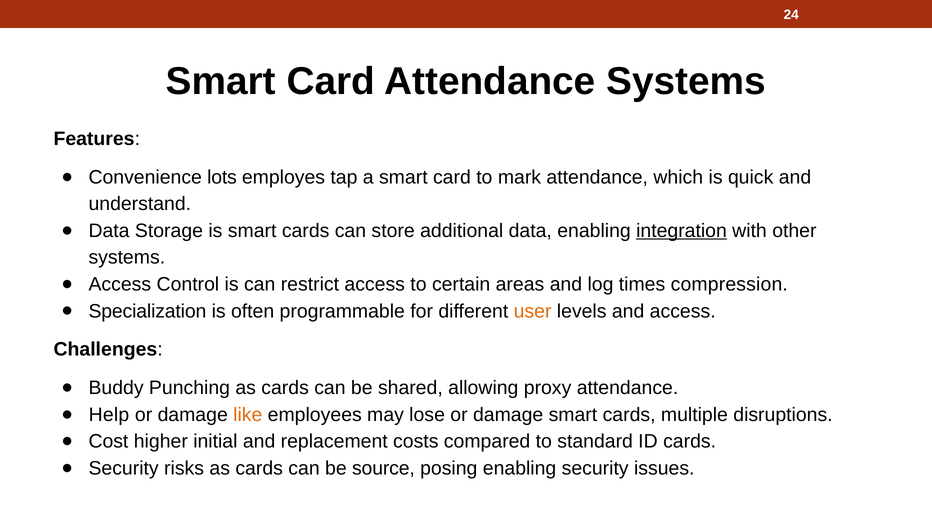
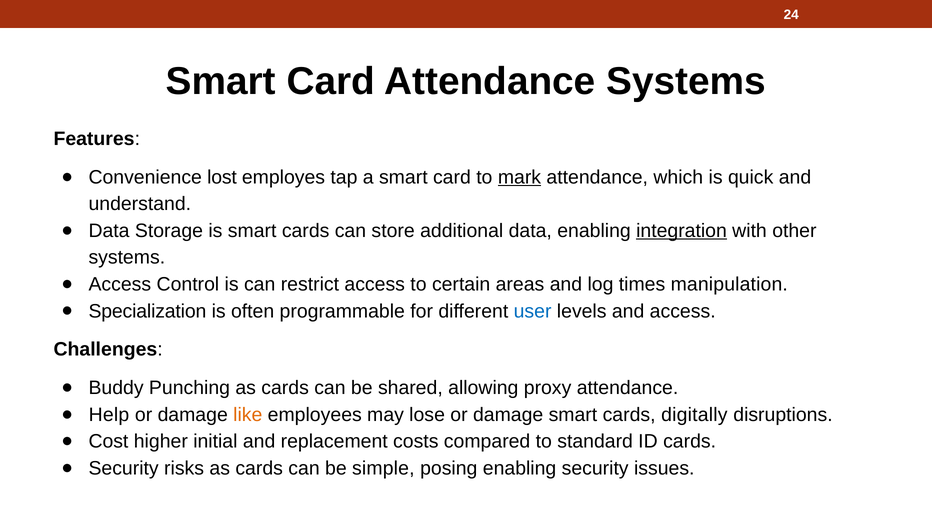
lots: lots -> lost
mark underline: none -> present
compression: compression -> manipulation
user colour: orange -> blue
multiple: multiple -> digitally
source: source -> simple
